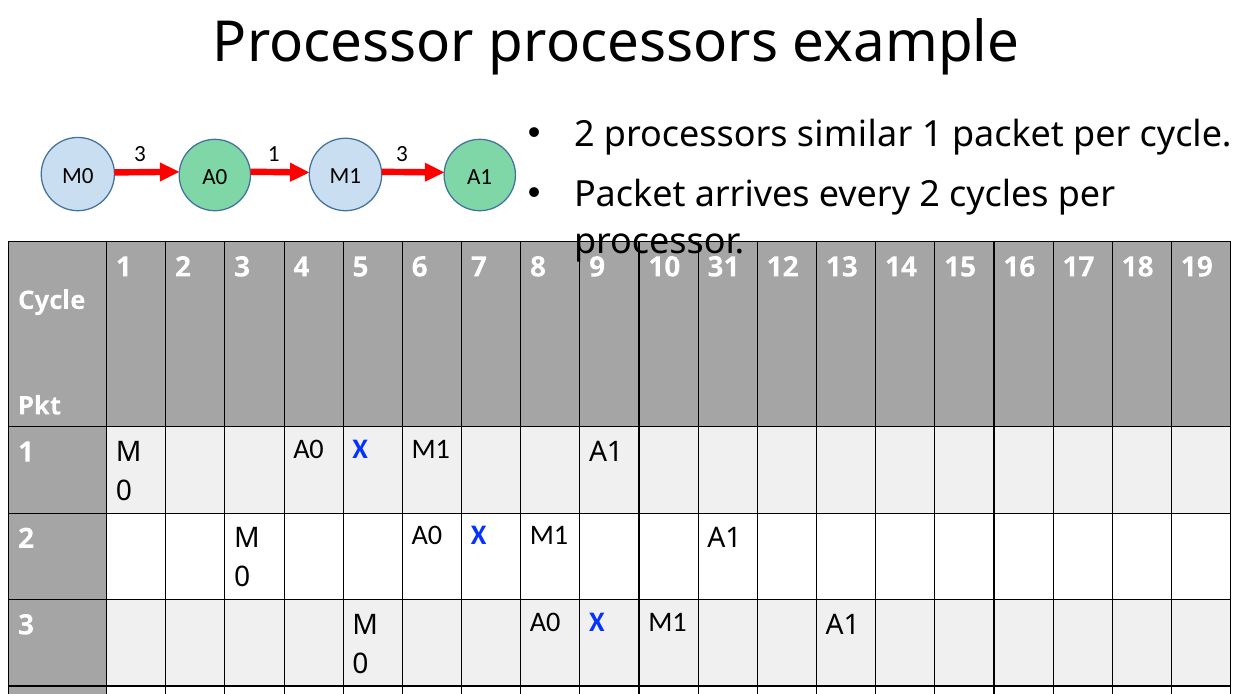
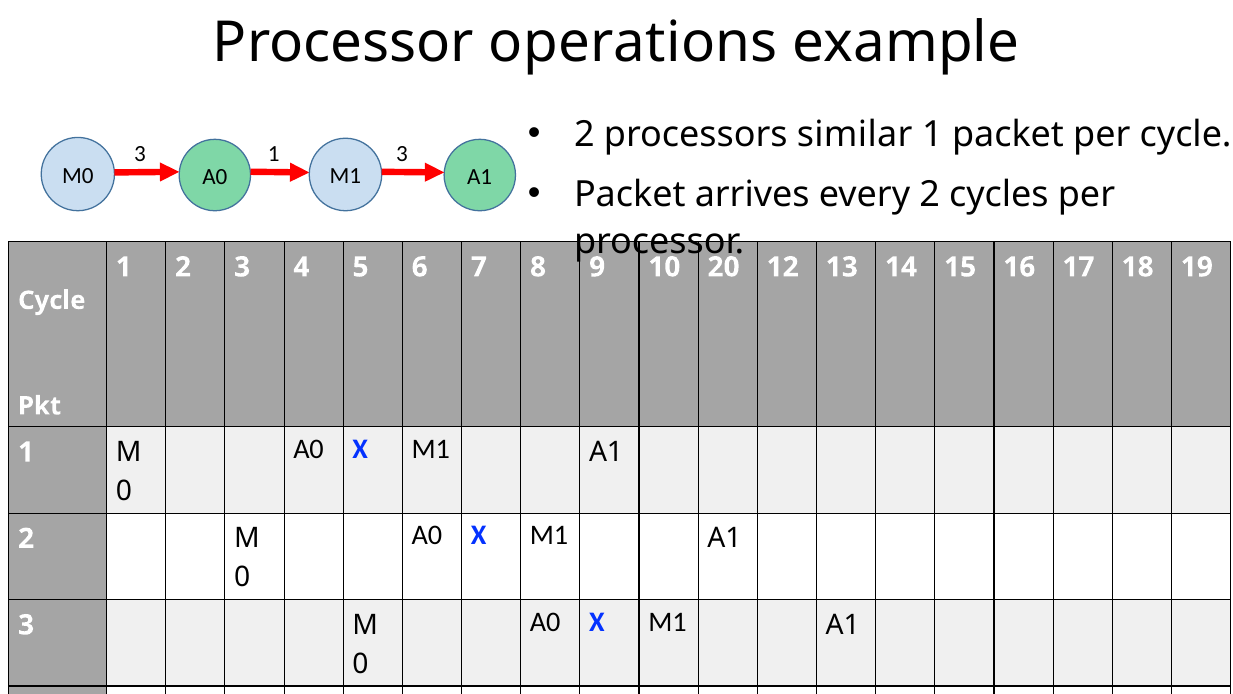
Processor processors: processors -> operations
31: 31 -> 20
